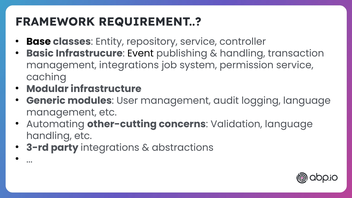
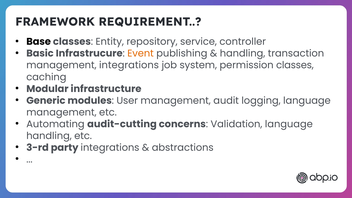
Event colour: black -> orange
permission service: service -> classes
other-cutting: other-cutting -> audit-cutting
